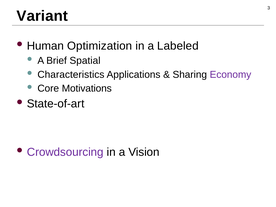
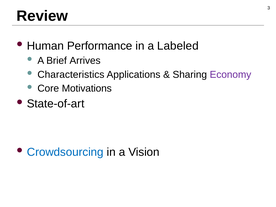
Variant: Variant -> Review
Optimization: Optimization -> Performance
Spatial: Spatial -> Arrives
Crowdsourcing colour: purple -> blue
